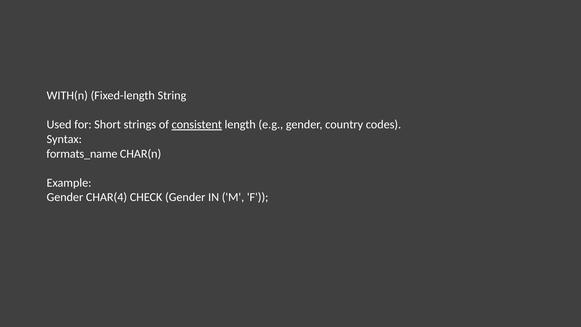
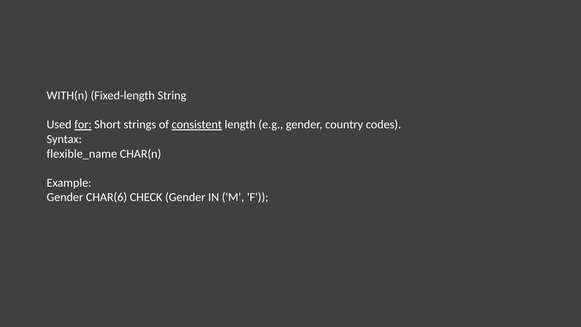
for underline: none -> present
formats_name: formats_name -> flexible_name
CHAR(4: CHAR(4 -> CHAR(6
